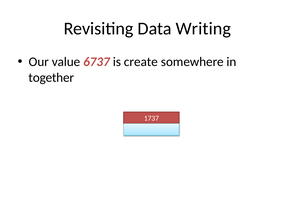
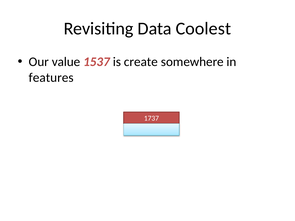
Writing: Writing -> Coolest
6737: 6737 -> 1537
together: together -> features
